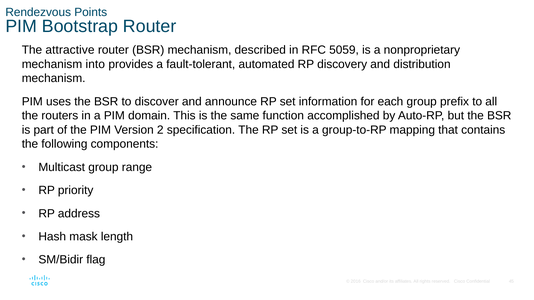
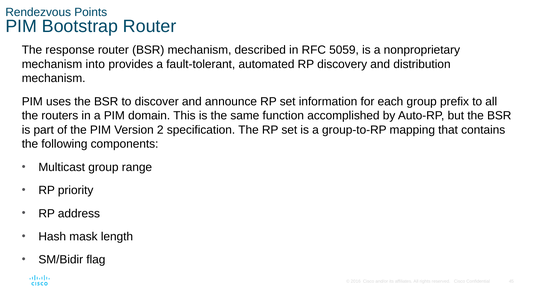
attractive: attractive -> response
